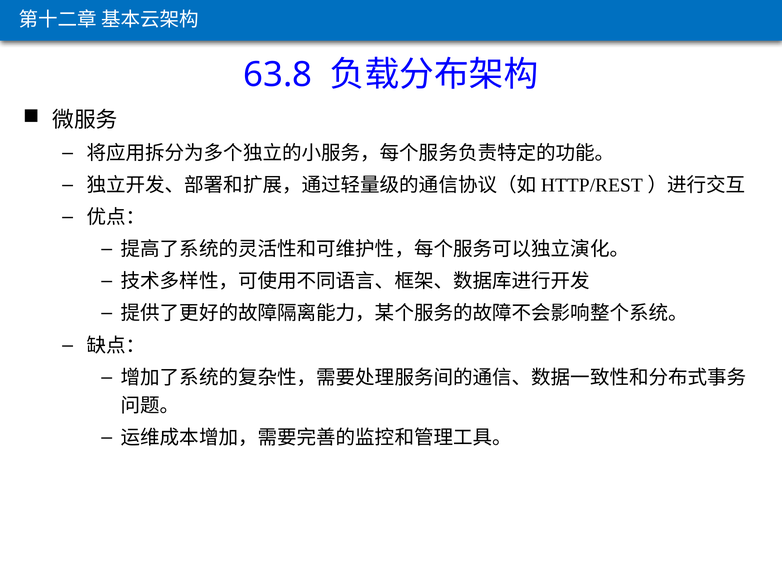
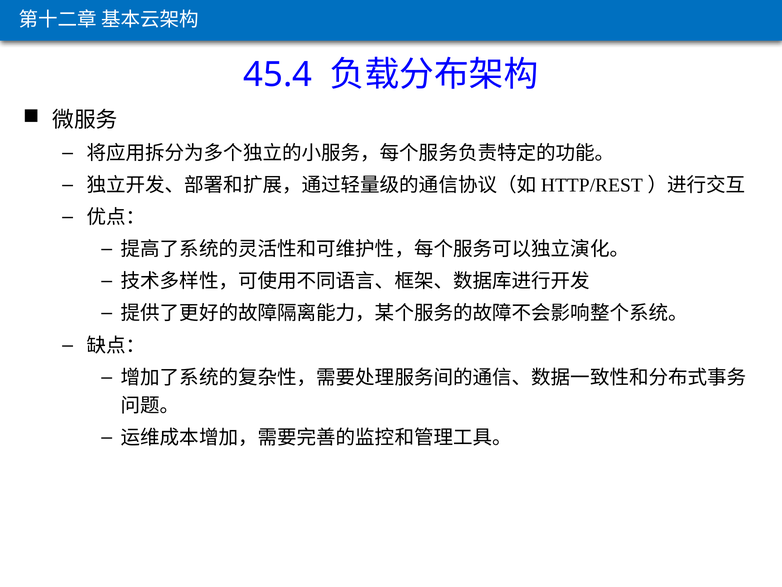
63.8: 63.8 -> 45.4
